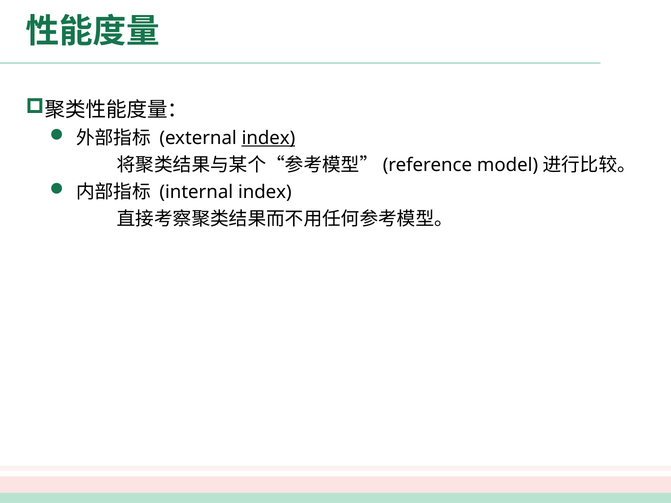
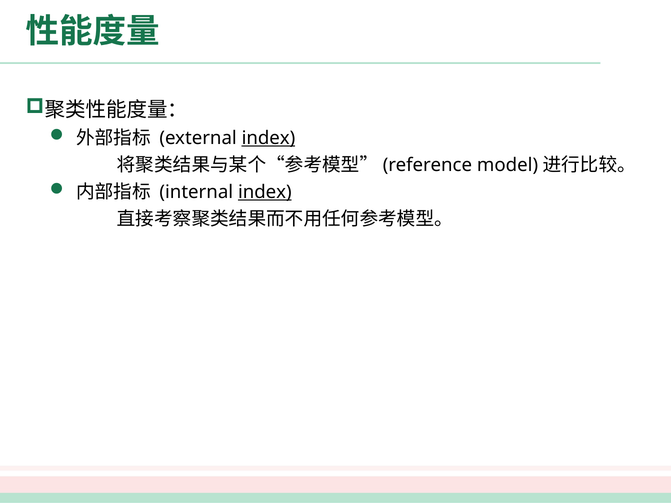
index at (265, 192) underline: none -> present
